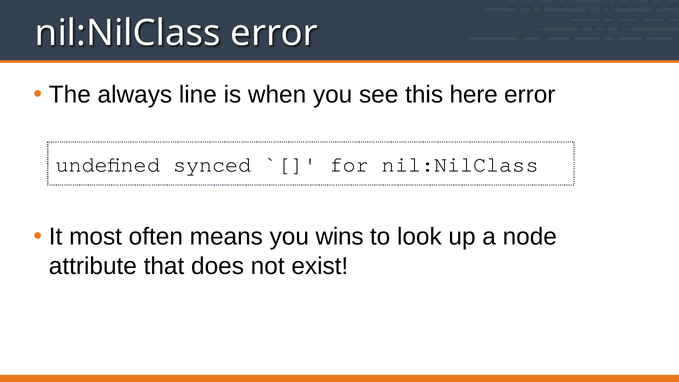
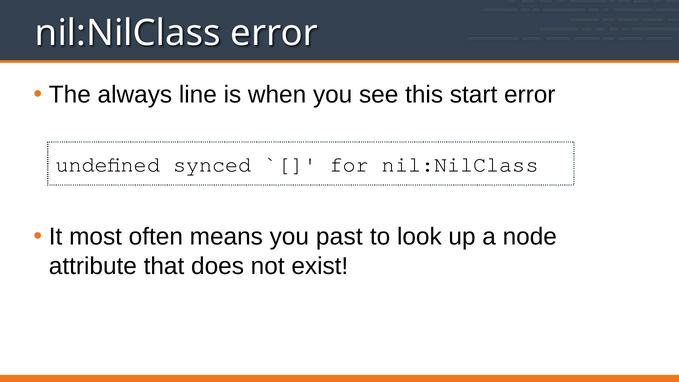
here: here -> start
wins: wins -> past
